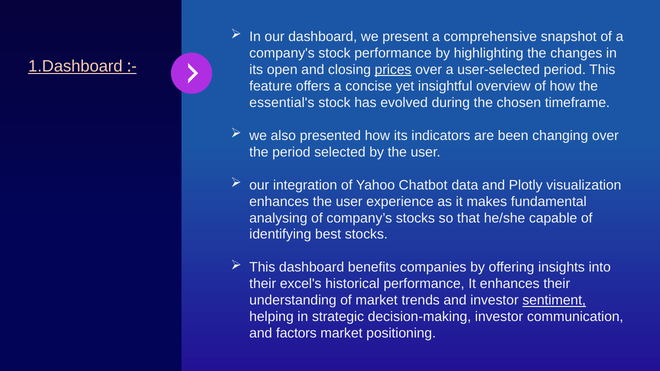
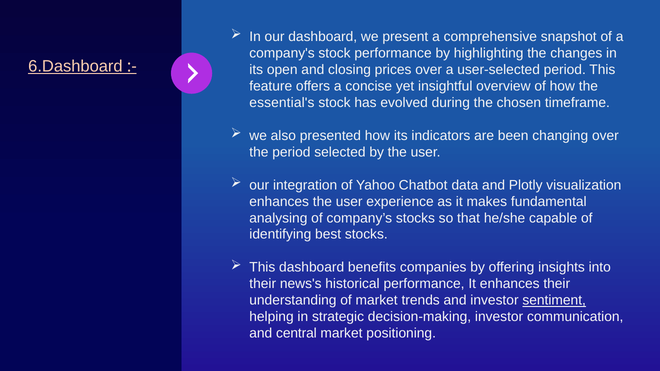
1.Dashboard: 1.Dashboard -> 6.Dashboard
prices underline: present -> none
excel's: excel's -> news's
factors: factors -> central
